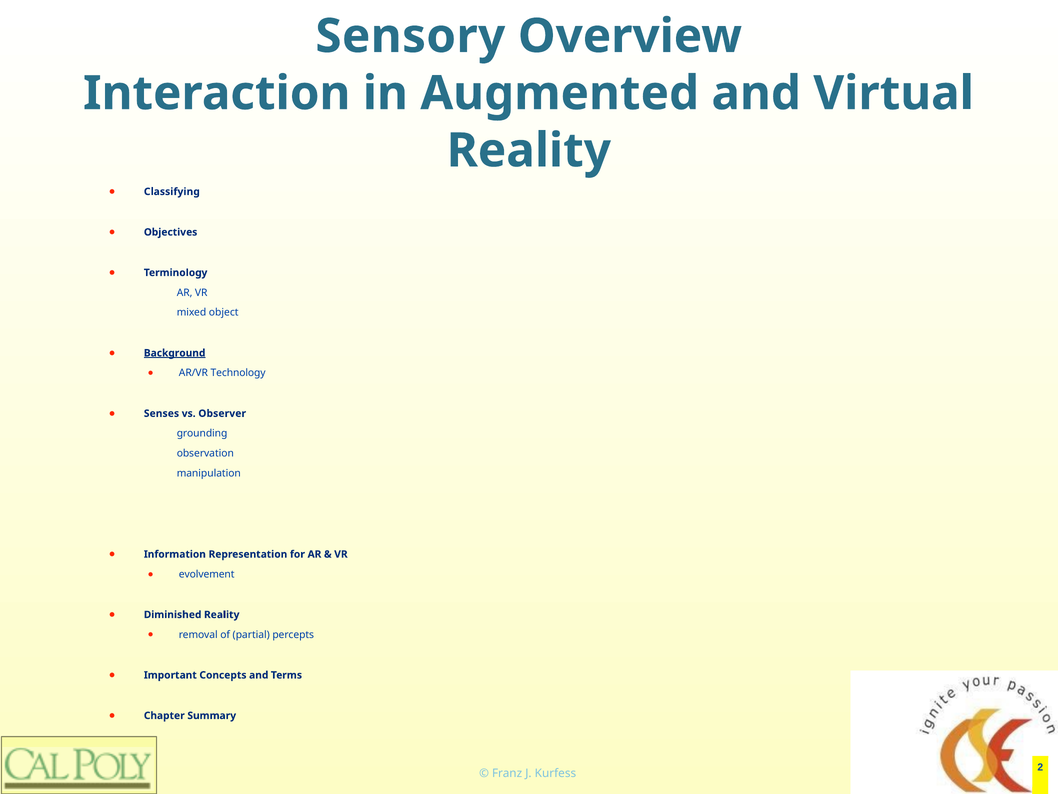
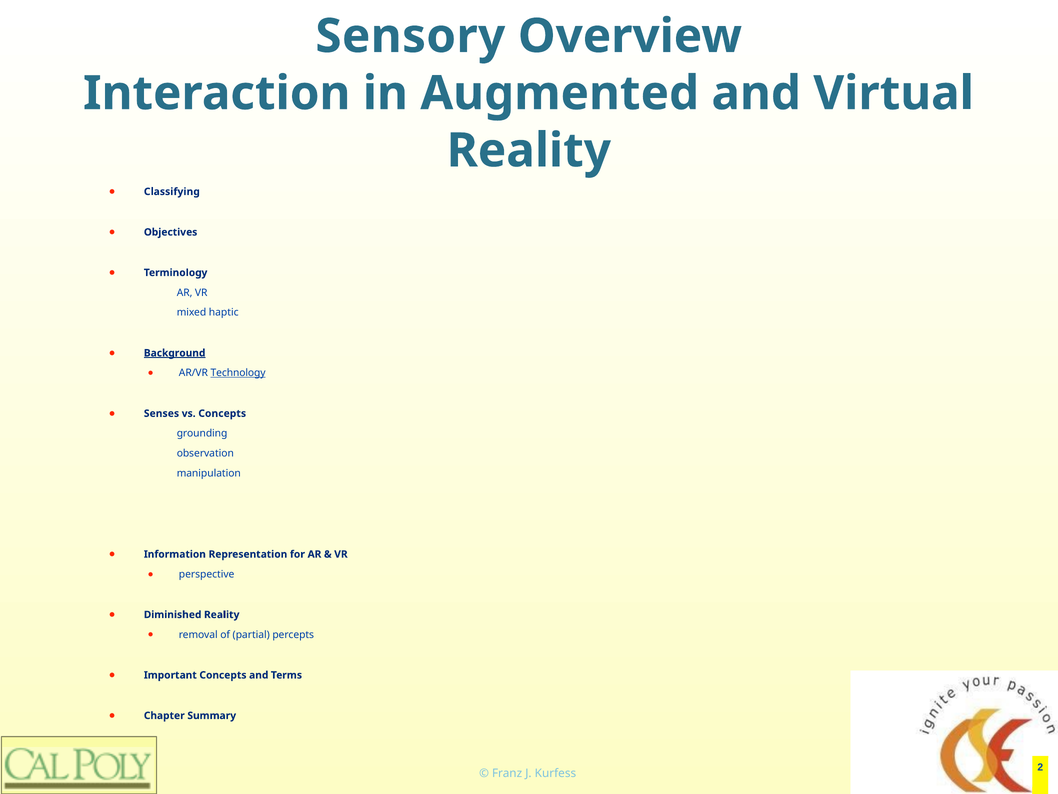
object: object -> haptic
Technology underline: none -> present
vs Observer: Observer -> Concepts
evolvement: evolvement -> perspective
